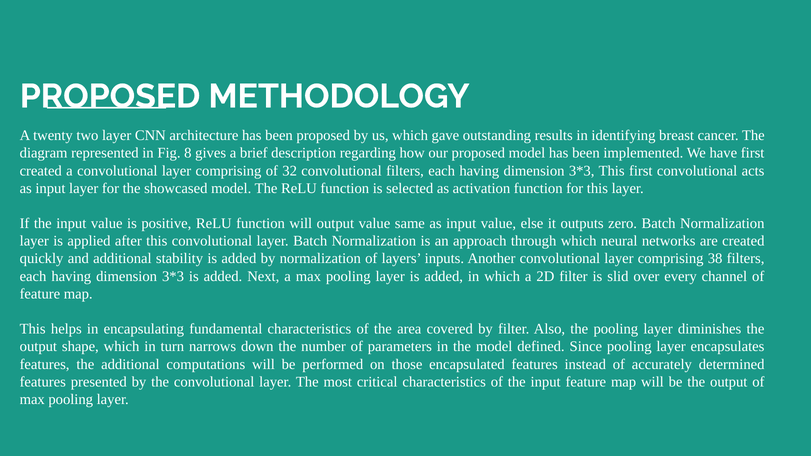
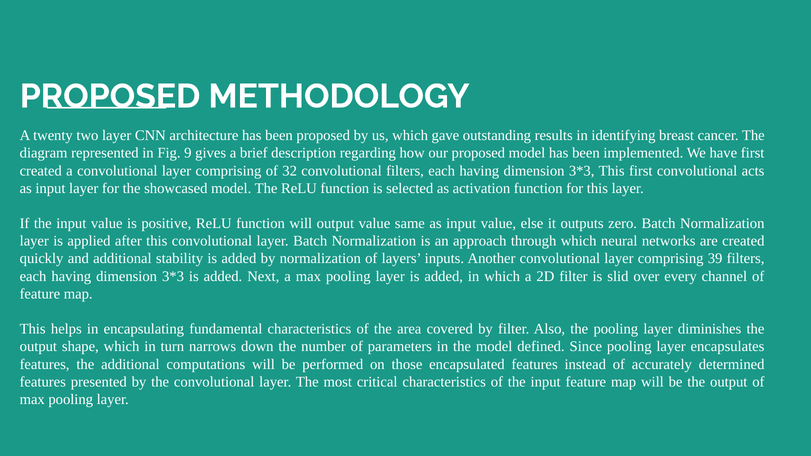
8: 8 -> 9
38: 38 -> 39
